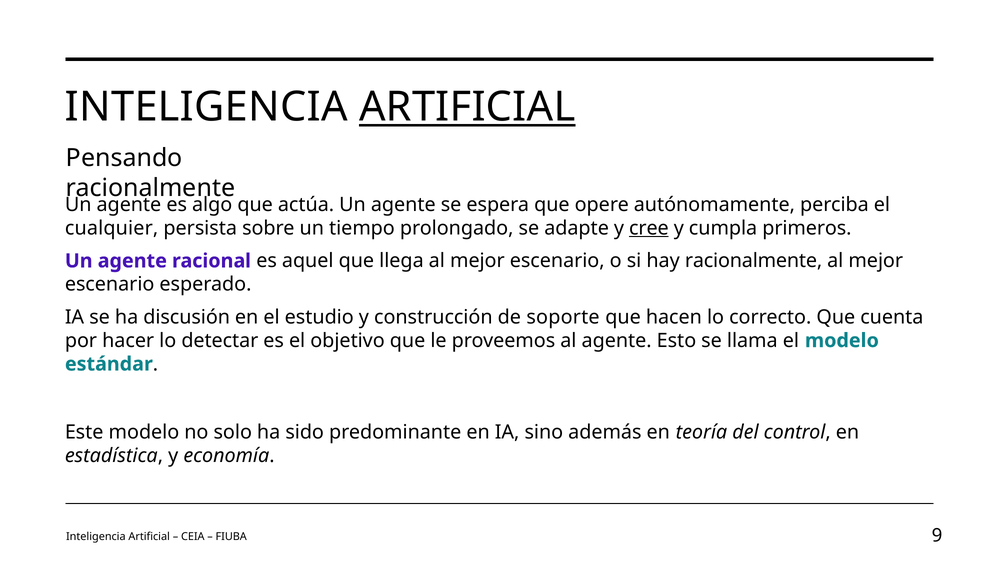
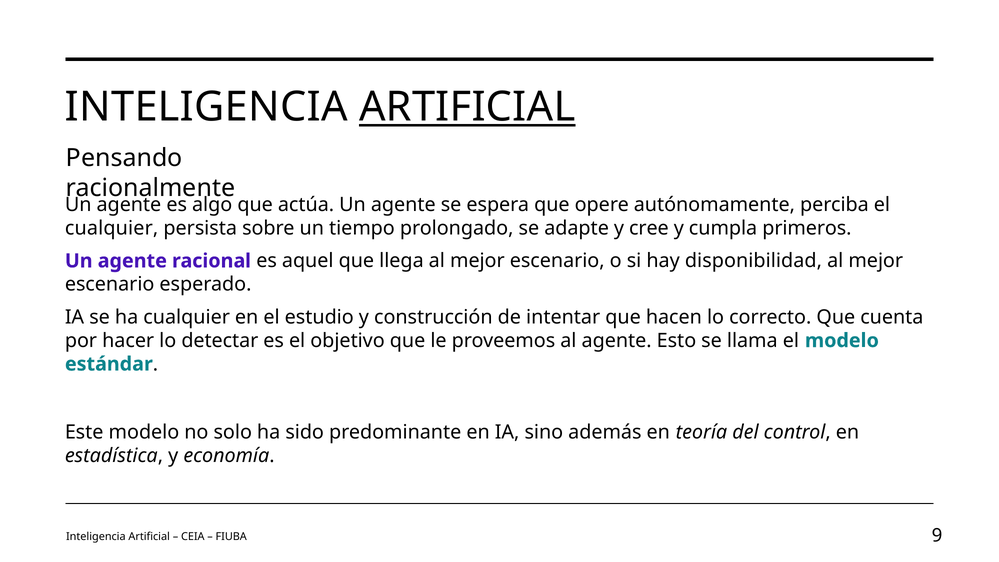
cree underline: present -> none
hay racionalmente: racionalmente -> disponibilidad
ha discusión: discusión -> cualquier
soporte: soporte -> intentar
